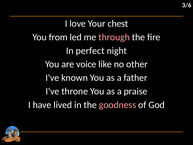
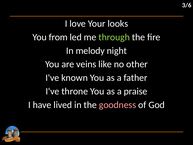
chest: chest -> looks
through colour: pink -> light green
perfect: perfect -> melody
voice: voice -> veins
